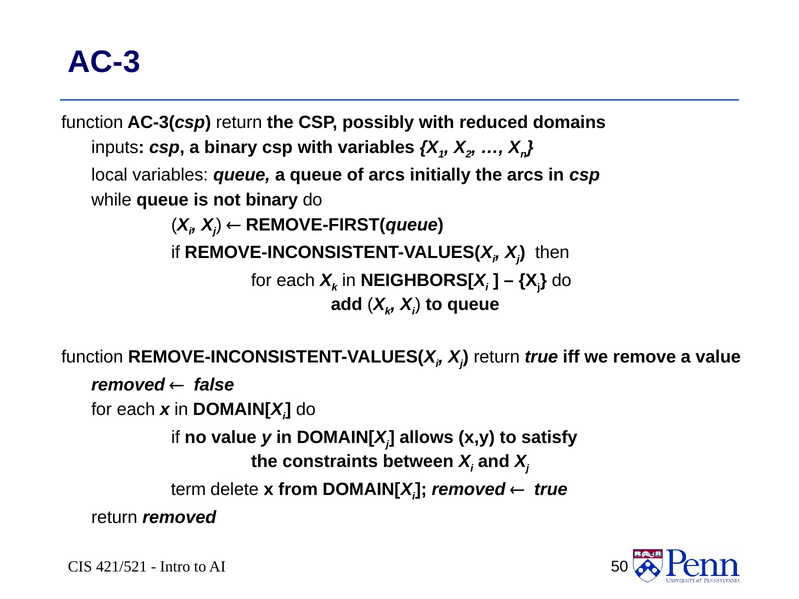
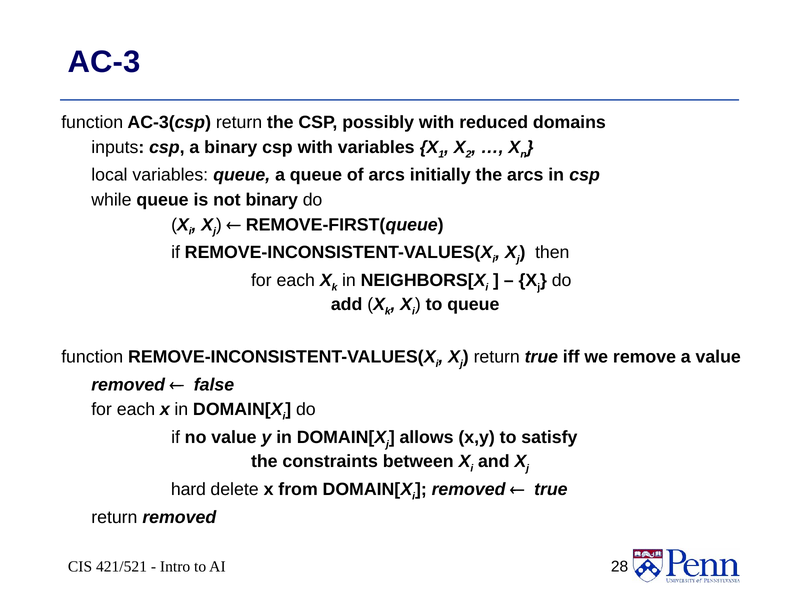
term: term -> hard
50: 50 -> 28
